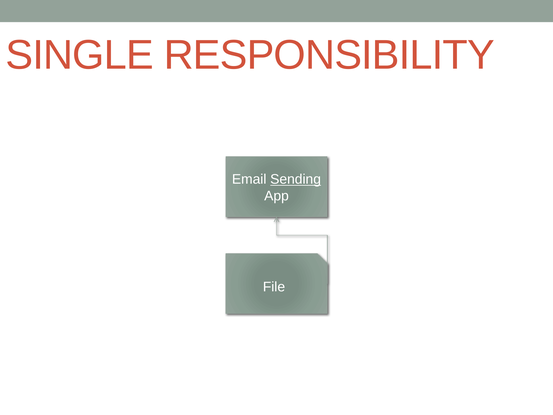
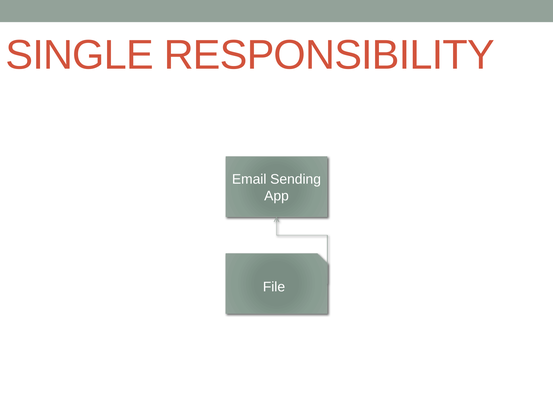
Sending underline: present -> none
